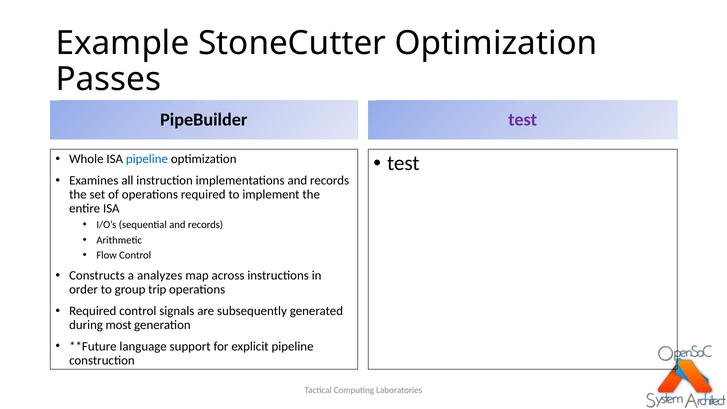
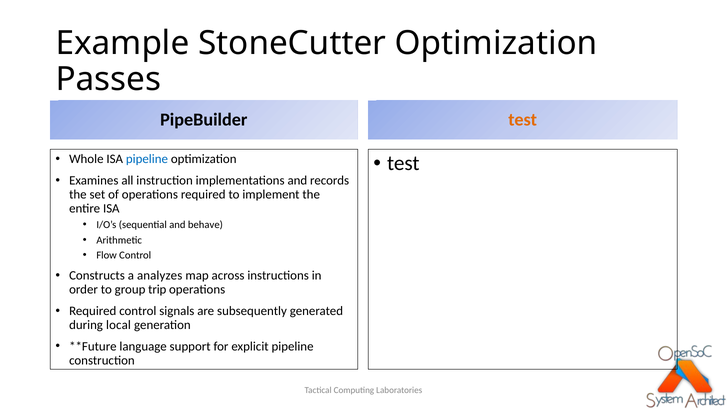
test at (523, 120) colour: purple -> orange
sequential and records: records -> behave
most: most -> local
